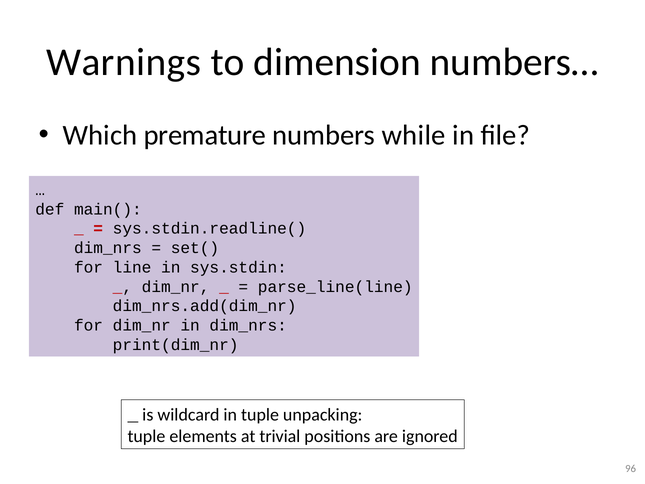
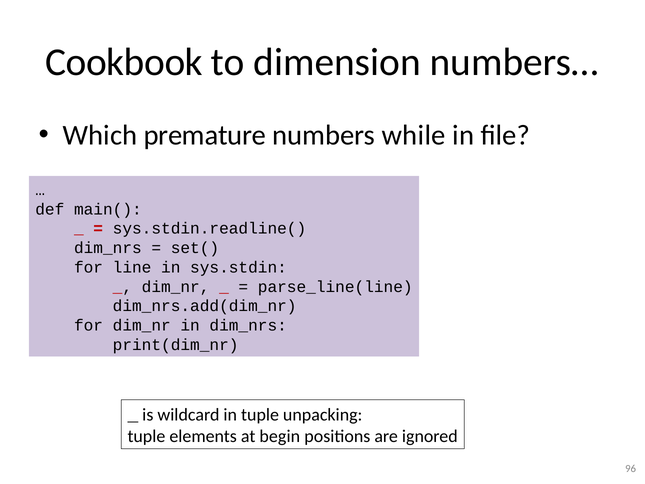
Warnings: Warnings -> Cookbook
trivial: trivial -> begin
